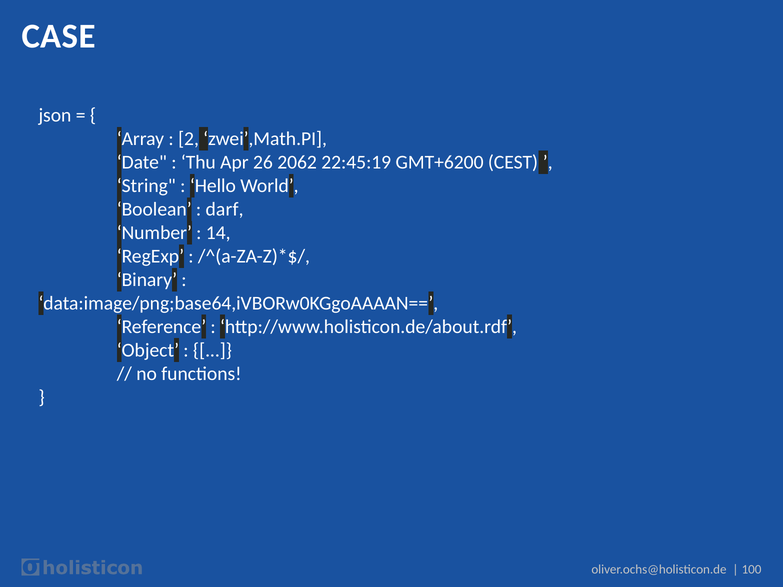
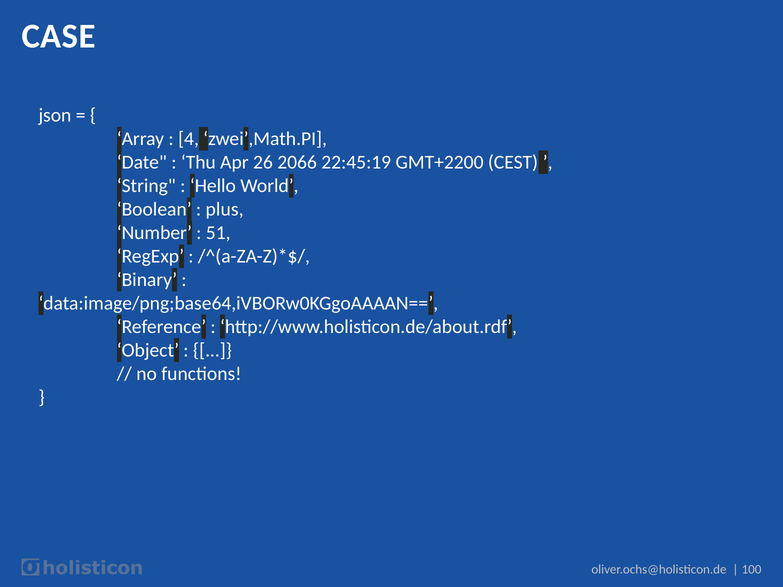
2: 2 -> 4
2062: 2062 -> 2066
GMT+6200: GMT+6200 -> GMT+2200
darf: darf -> plus
14: 14 -> 51
